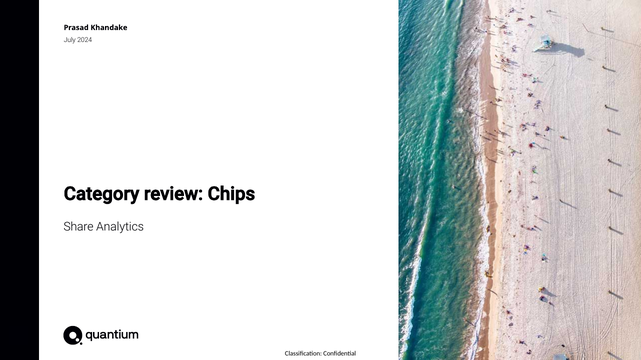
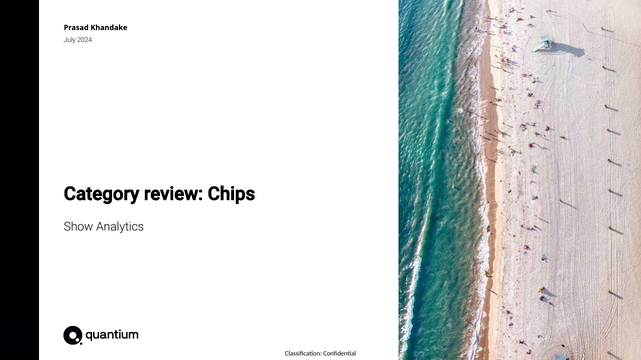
Share: Share -> Show
